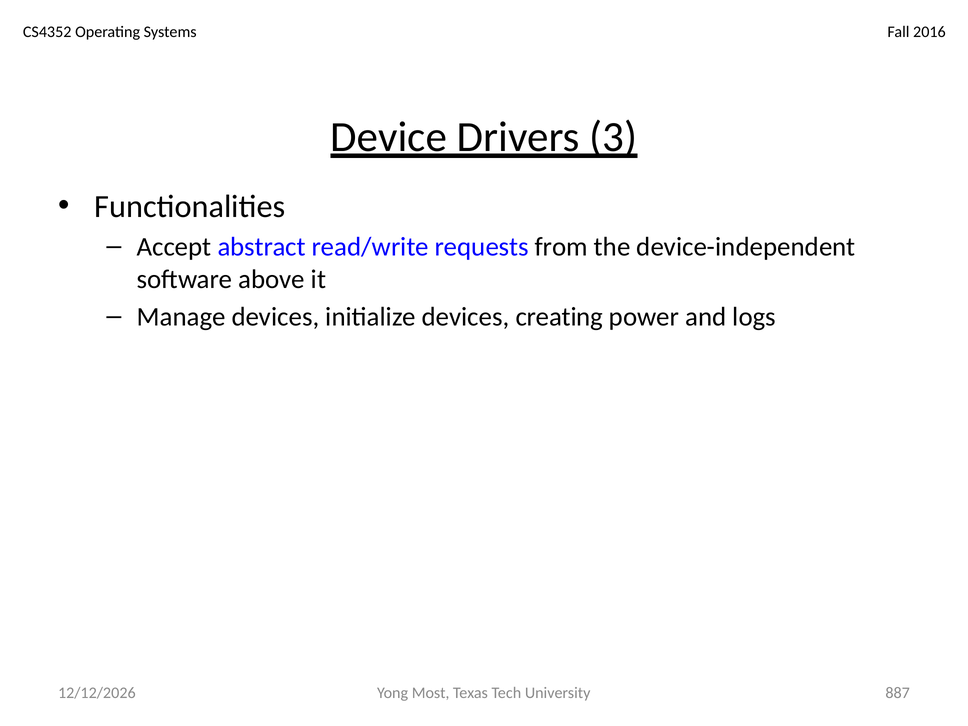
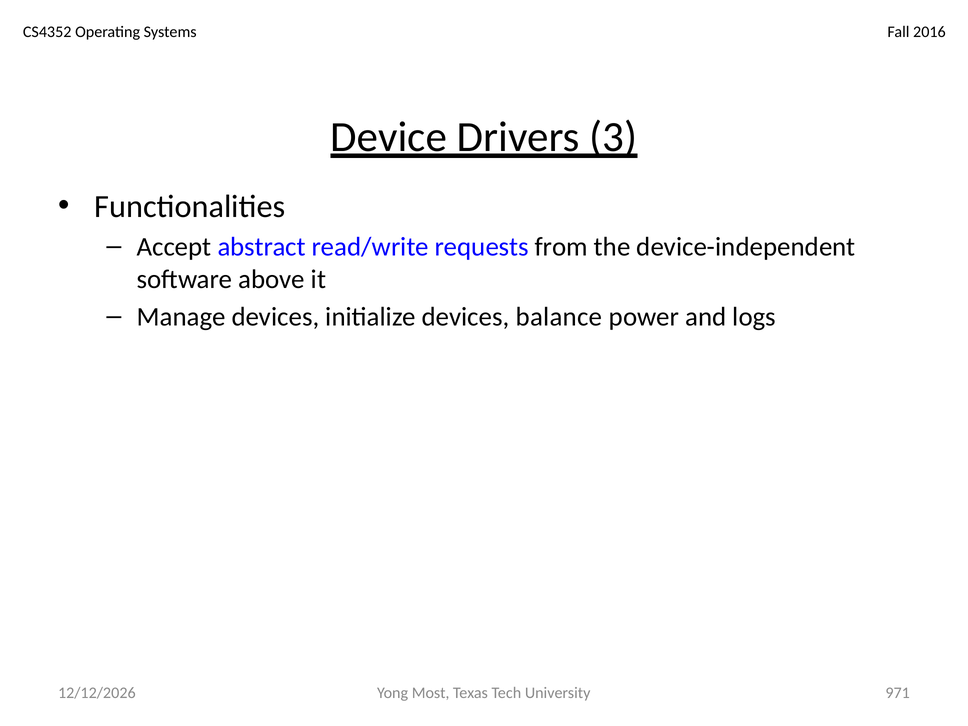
creating: creating -> balance
887: 887 -> 971
